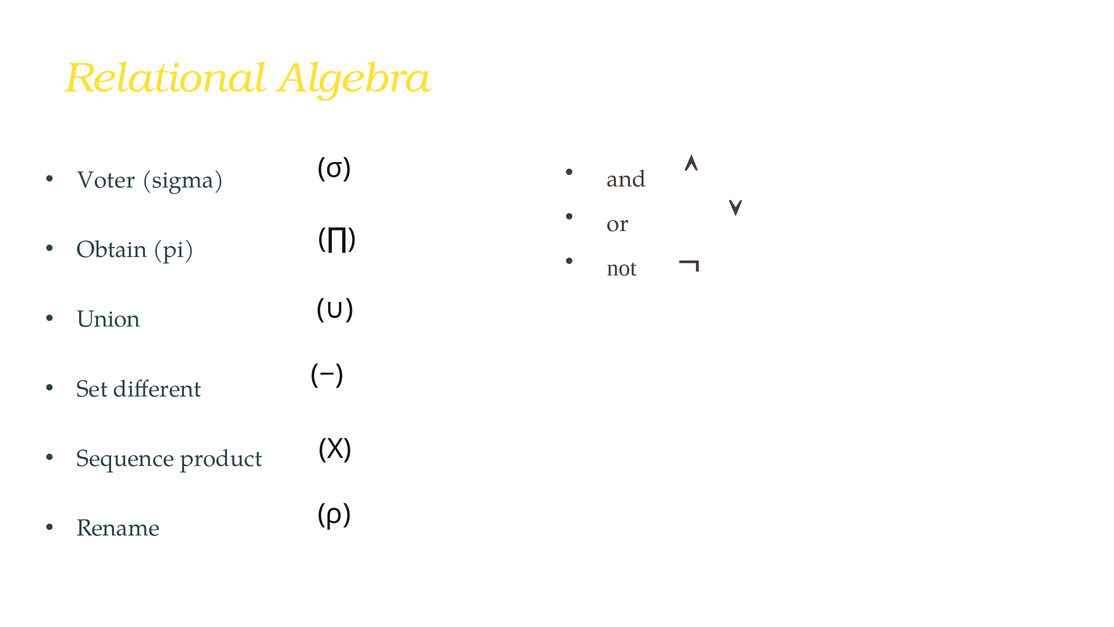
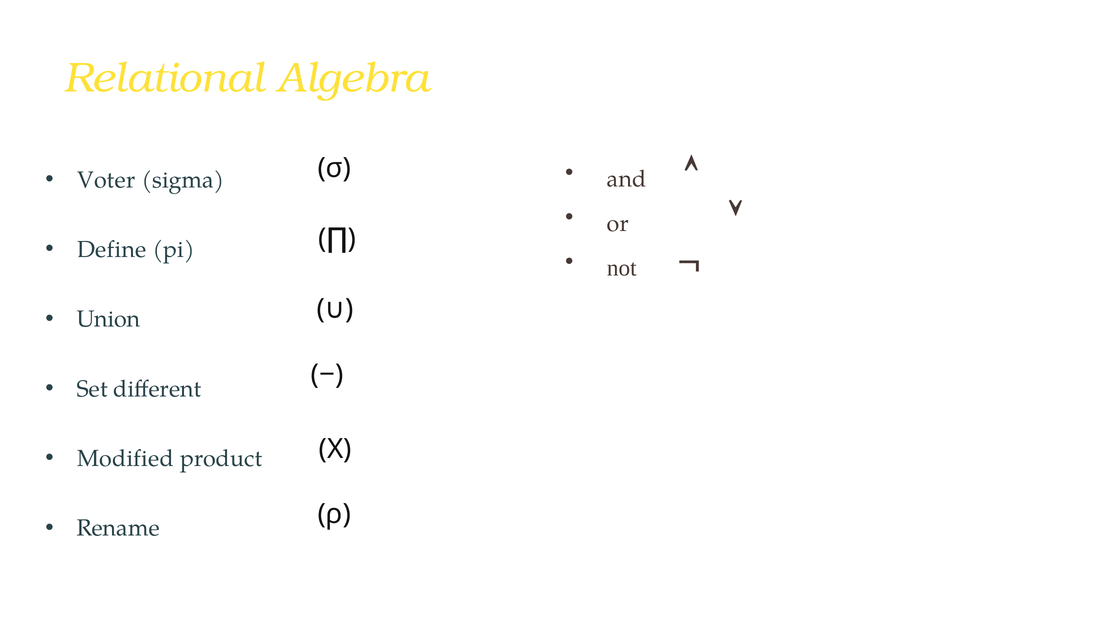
Obtain: Obtain -> Define
Sequence: Sequence -> Modified
